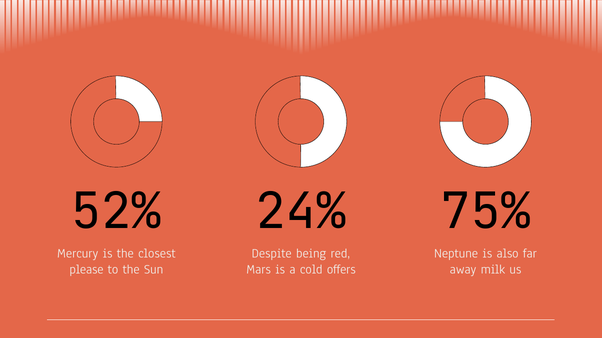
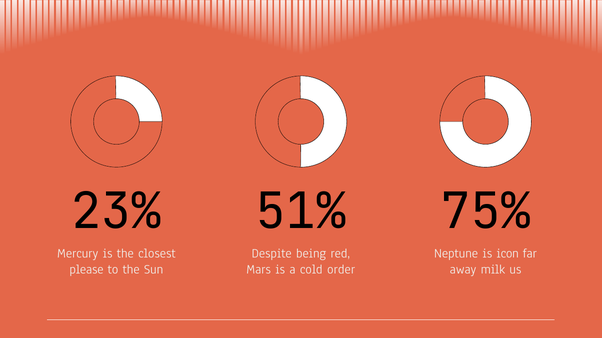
52%: 52% -> 23%
24%: 24% -> 51%
also: also -> icon
offers: offers -> order
